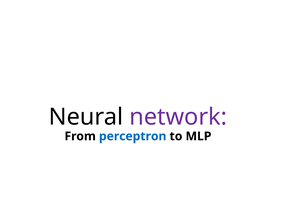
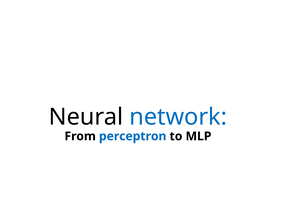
network colour: purple -> blue
